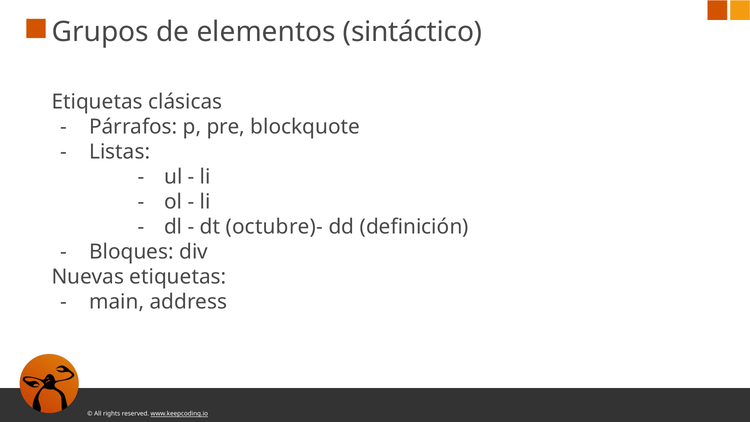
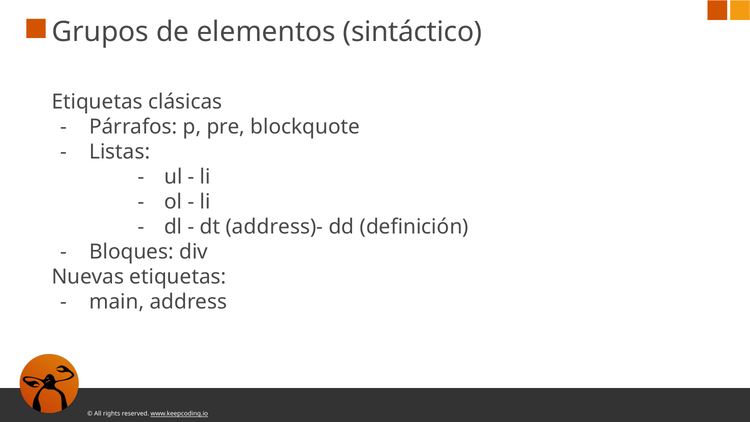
octubre)-: octubre)- -> address)-
